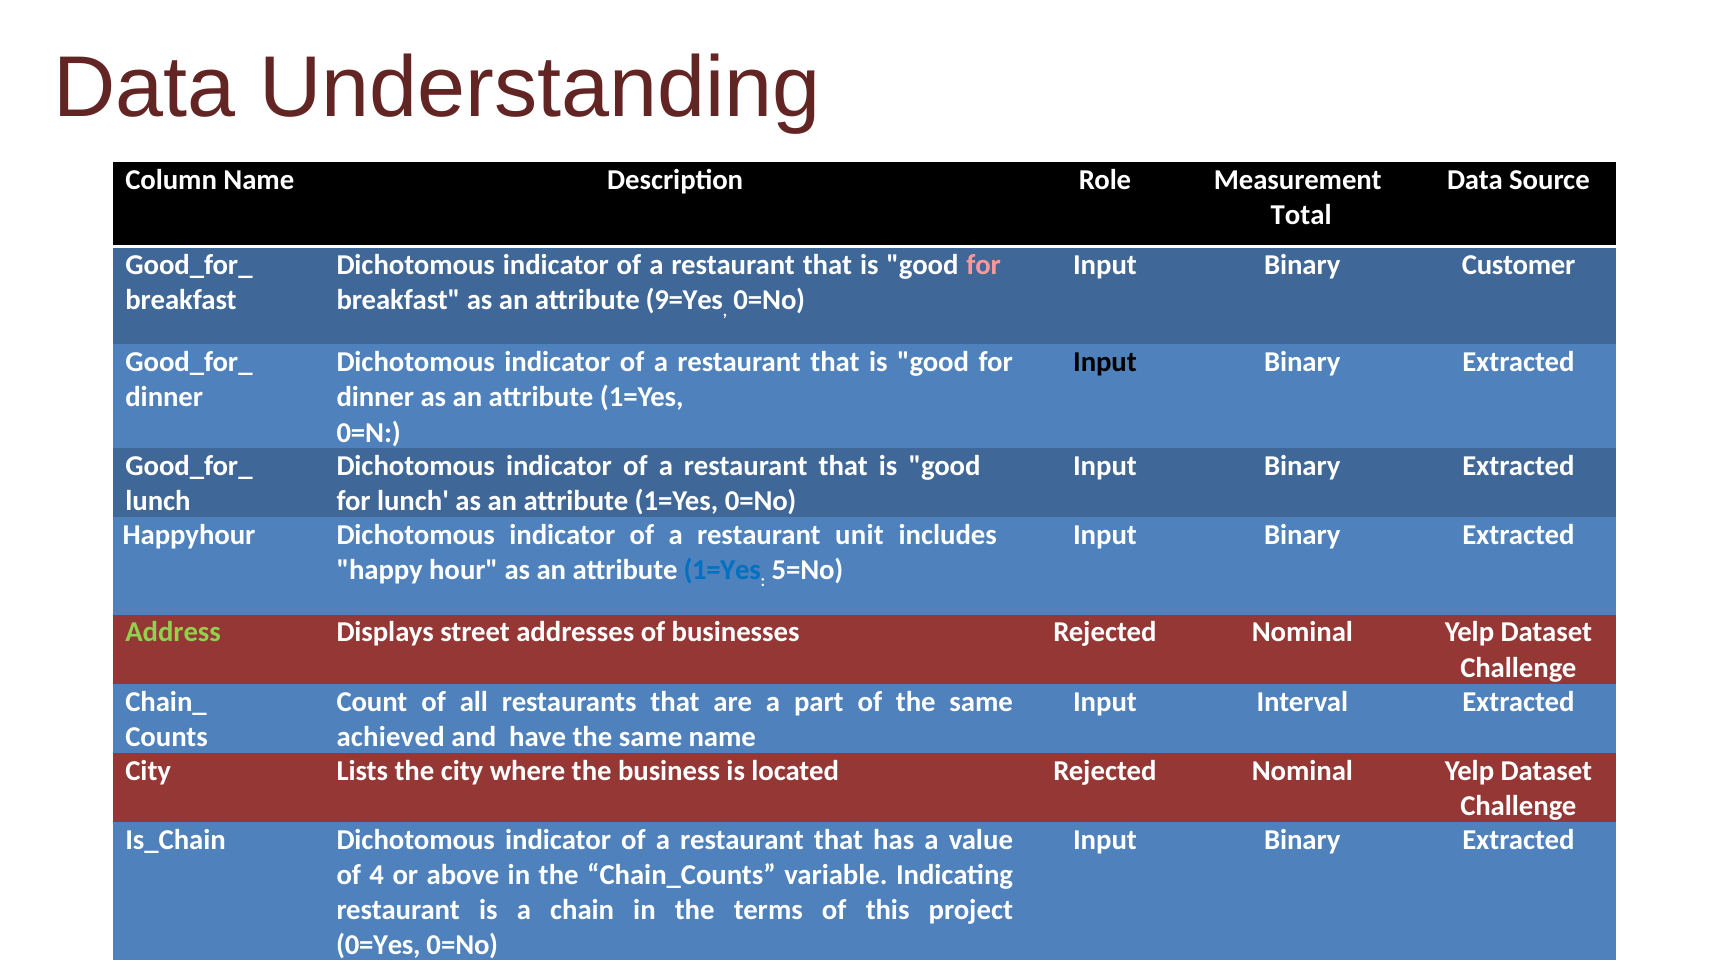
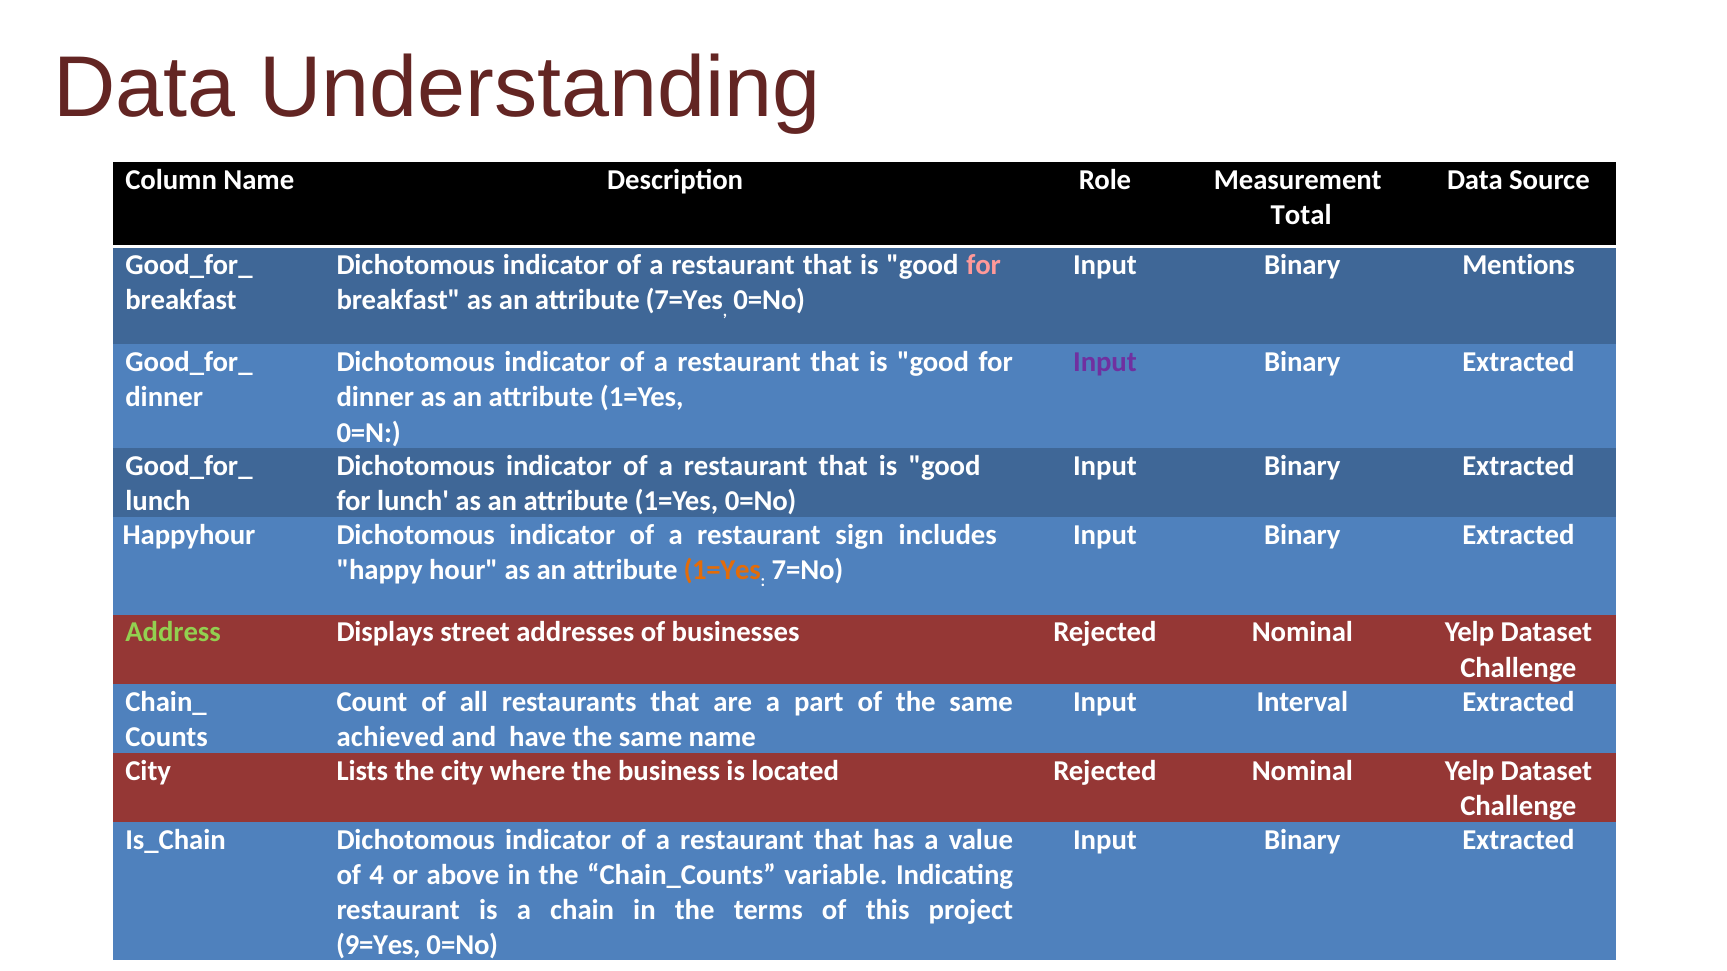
Customer: Customer -> Mentions
9=Yes: 9=Yes -> 7=Yes
Input at (1105, 362) colour: black -> purple
unit: unit -> sign
1=Yes at (722, 570) colour: blue -> orange
5=No: 5=No -> 7=No
0=Yes: 0=Yes -> 9=Yes
